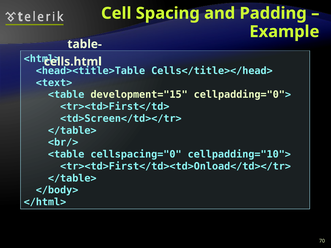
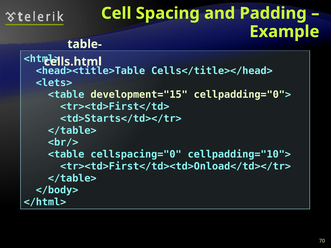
<text>: <text> -> <lets>
<td>Screen</td></tr>: <td>Screen</td></tr> -> <td>Starts</td></tr>
